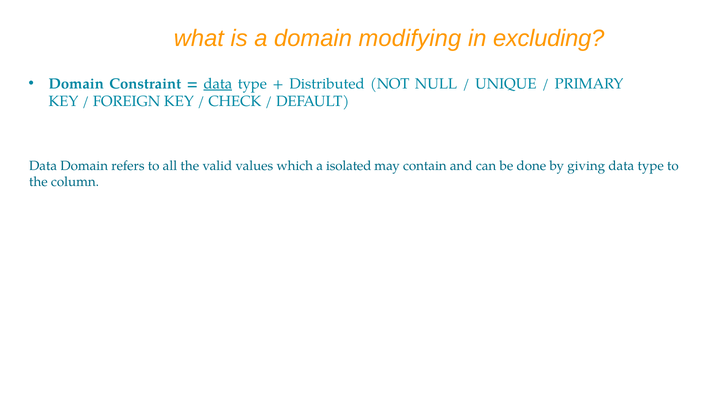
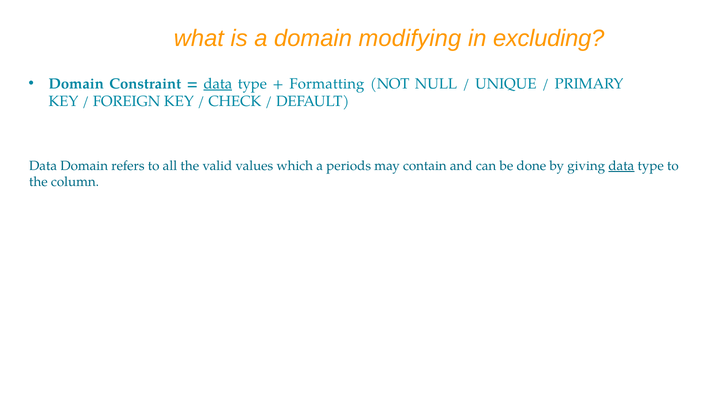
Distributed: Distributed -> Formatting
isolated: isolated -> periods
data at (621, 166) underline: none -> present
